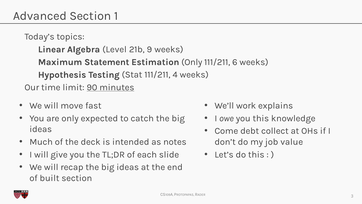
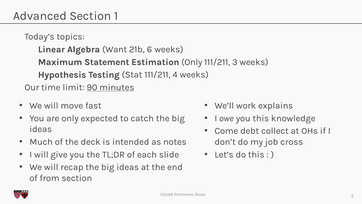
Level: Level -> Want
9: 9 -> 6
111/211 6: 6 -> 3
value: value -> cross
built: built -> from
